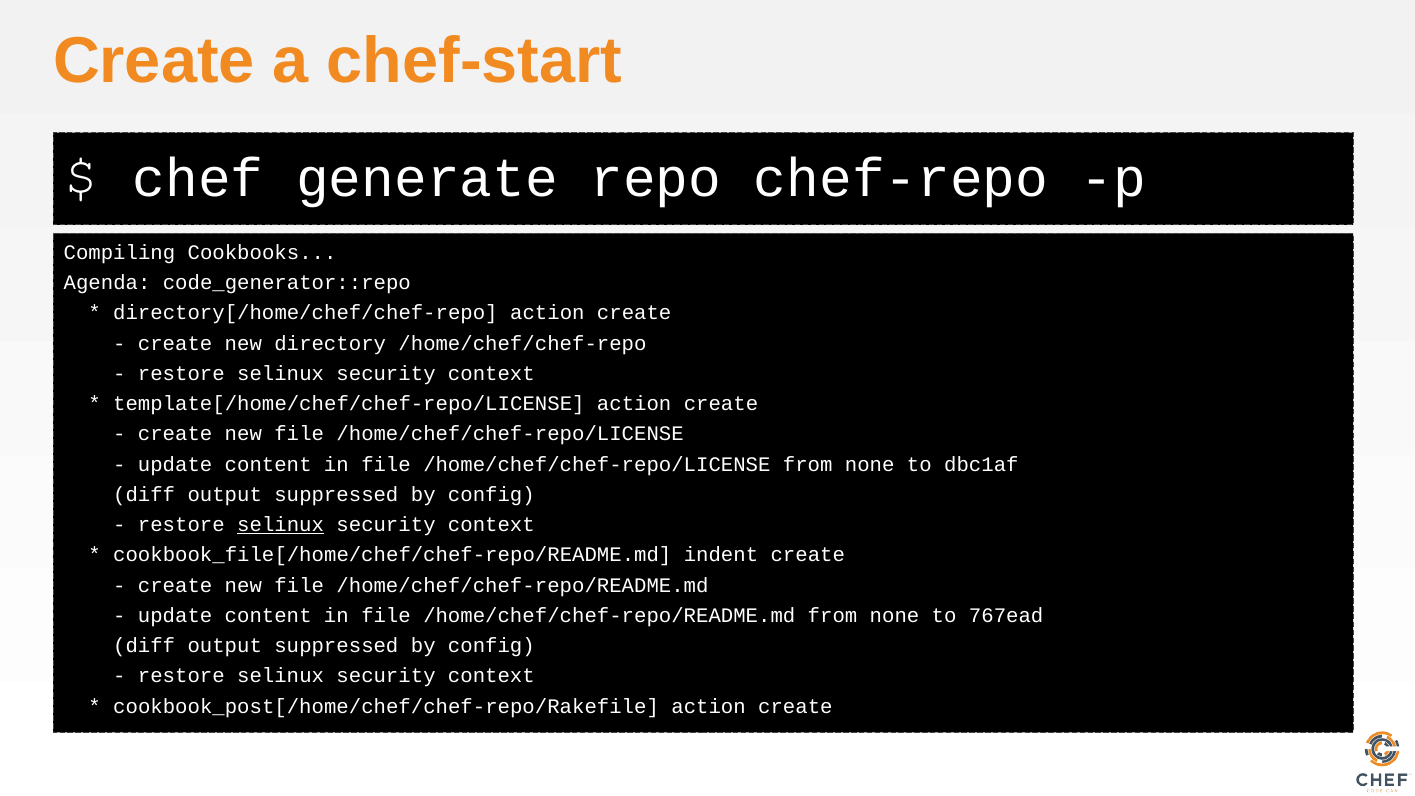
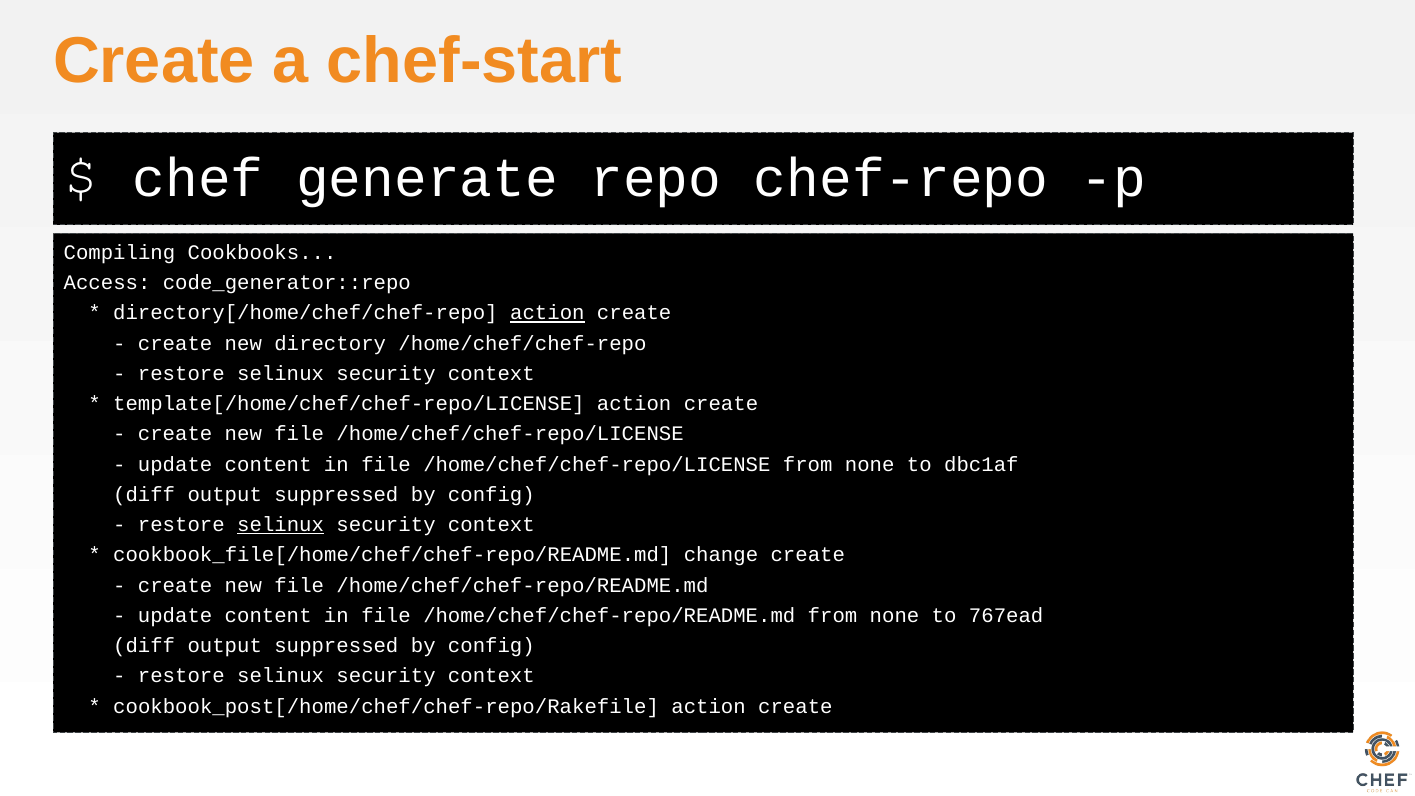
Agenda: Agenda -> Access
action at (547, 313) underline: none -> present
indent: indent -> change
